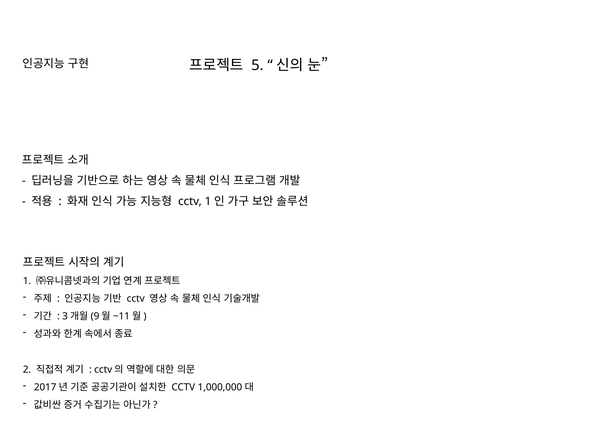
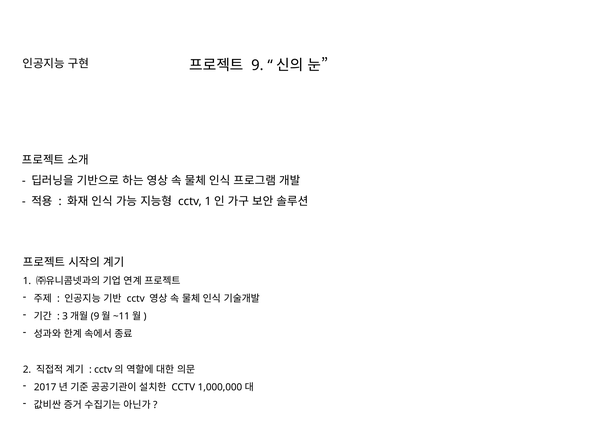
5: 5 -> 9
